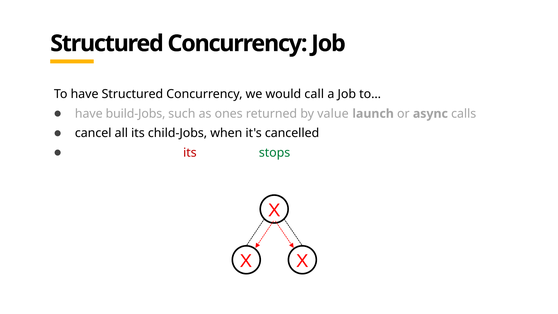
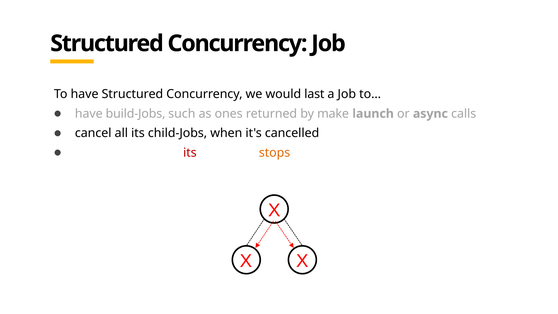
call: call -> last
value: value -> make
stops colour: green -> orange
